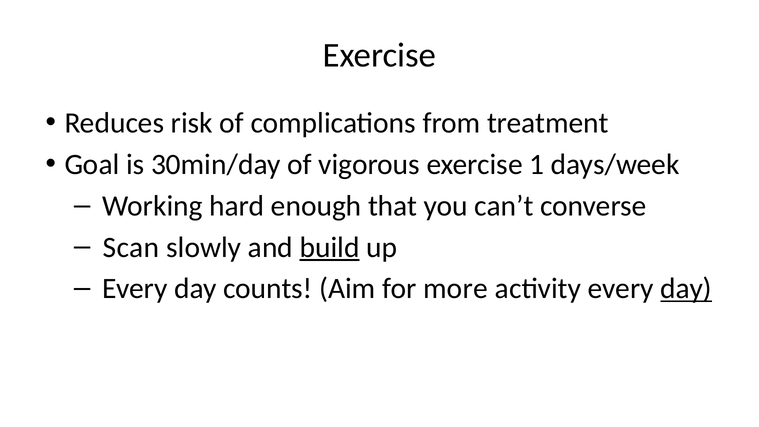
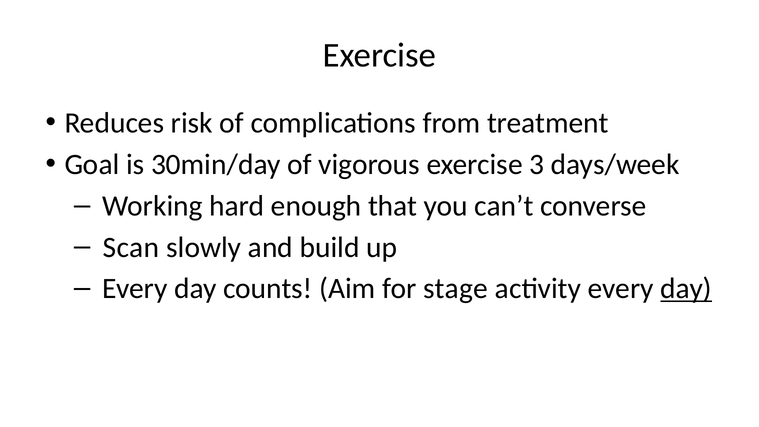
1: 1 -> 3
build underline: present -> none
more: more -> stage
